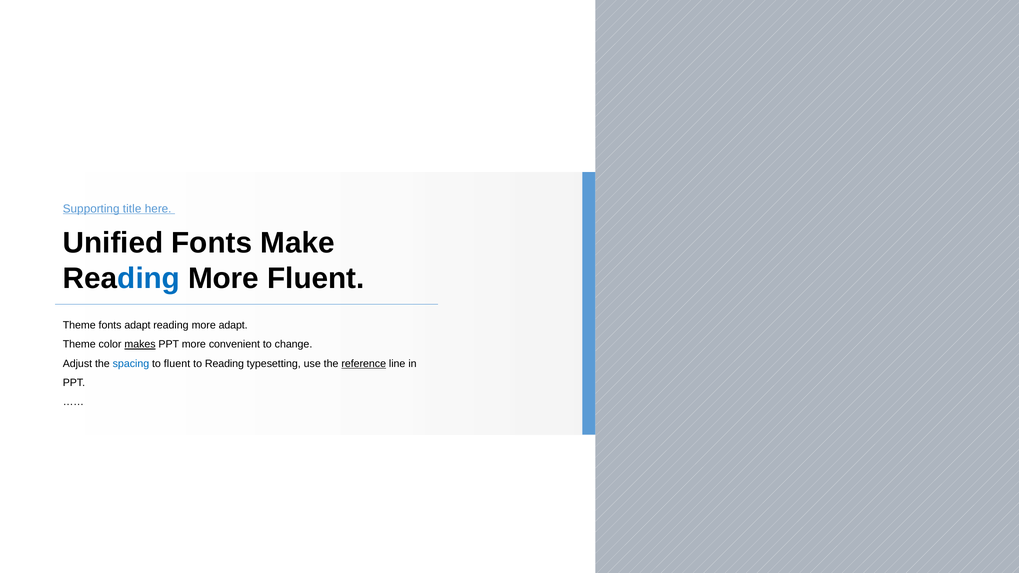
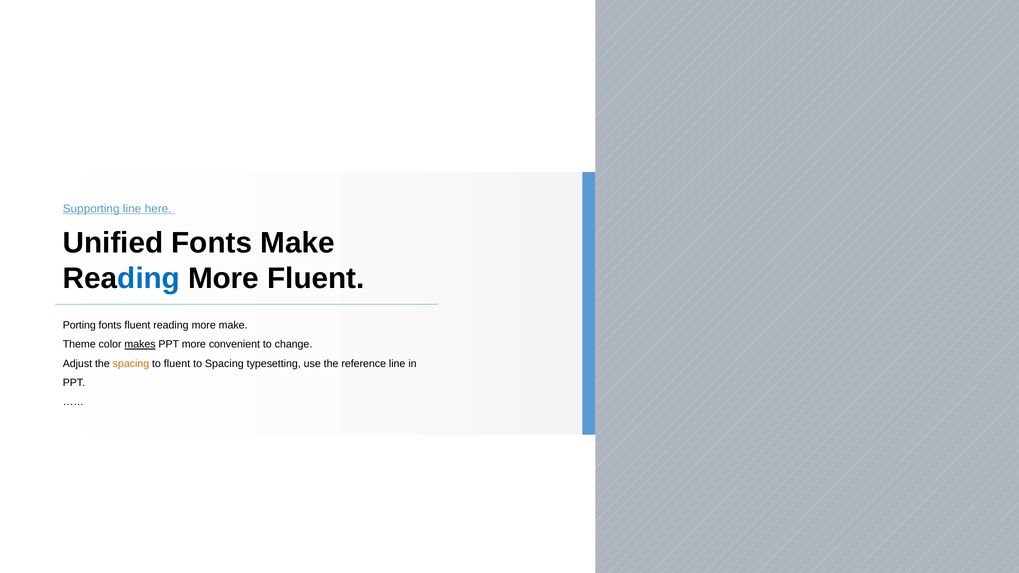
porting title: title -> line
Theme at (79, 325): Theme -> Porting
fonts adapt: adapt -> fluent
more adapt: adapt -> make
spacing at (131, 364) colour: blue -> orange
to Reading: Reading -> Spacing
reference underline: present -> none
